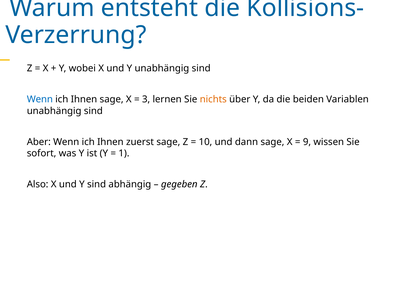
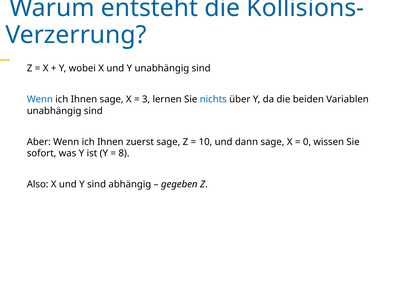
nichts colour: orange -> blue
9: 9 -> 0
1: 1 -> 8
